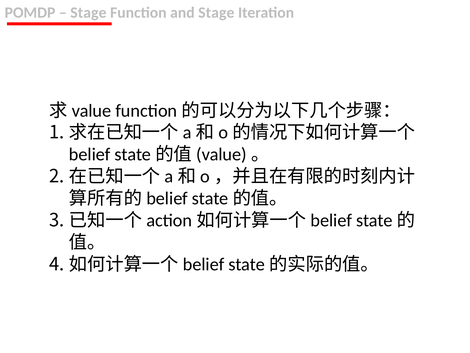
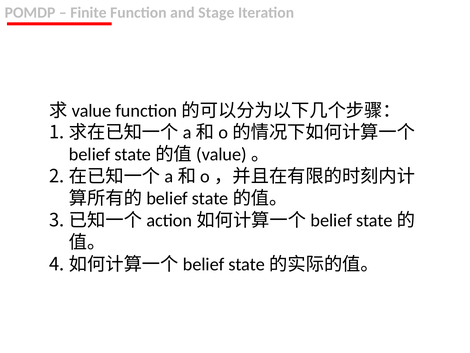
Stage at (88, 13): Stage -> Finite
